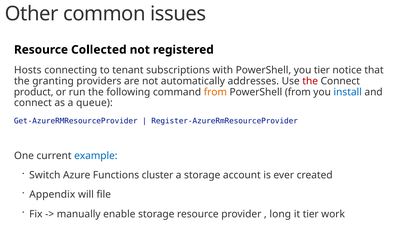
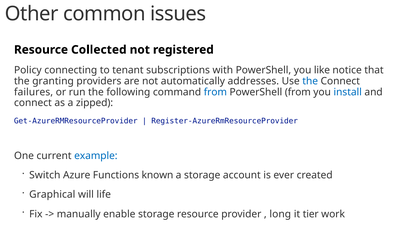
Hosts: Hosts -> Policy
you tier: tier -> like
the at (310, 81) colour: red -> blue
product: product -> failures
from at (215, 92) colour: orange -> blue
queue: queue -> zipped
cluster: cluster -> known
Appendix: Appendix -> Graphical
file: file -> life
